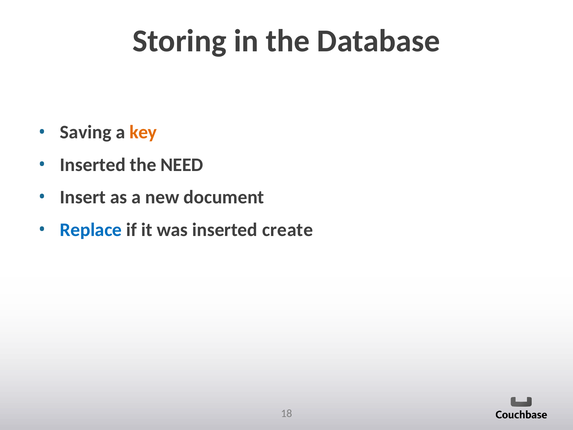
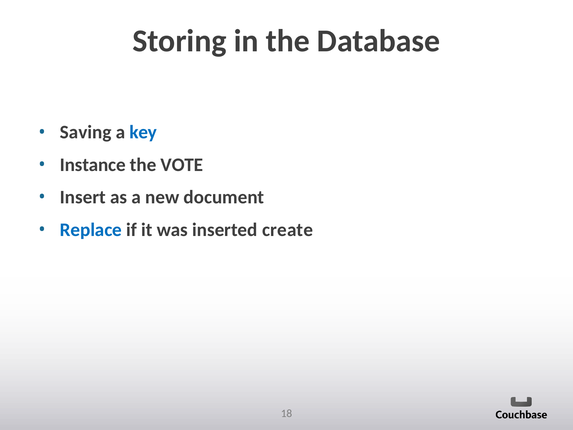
key colour: orange -> blue
Inserted at (93, 165): Inserted -> Instance
NEED: NEED -> VOTE
